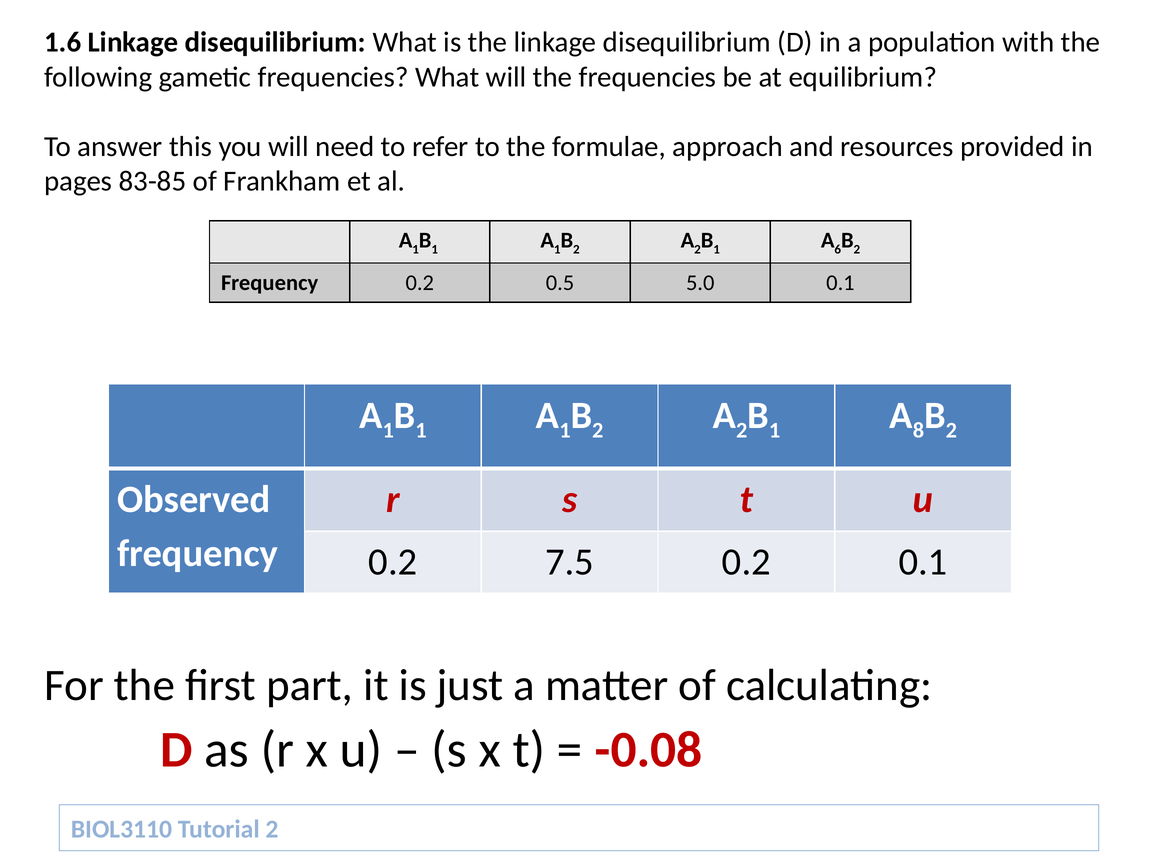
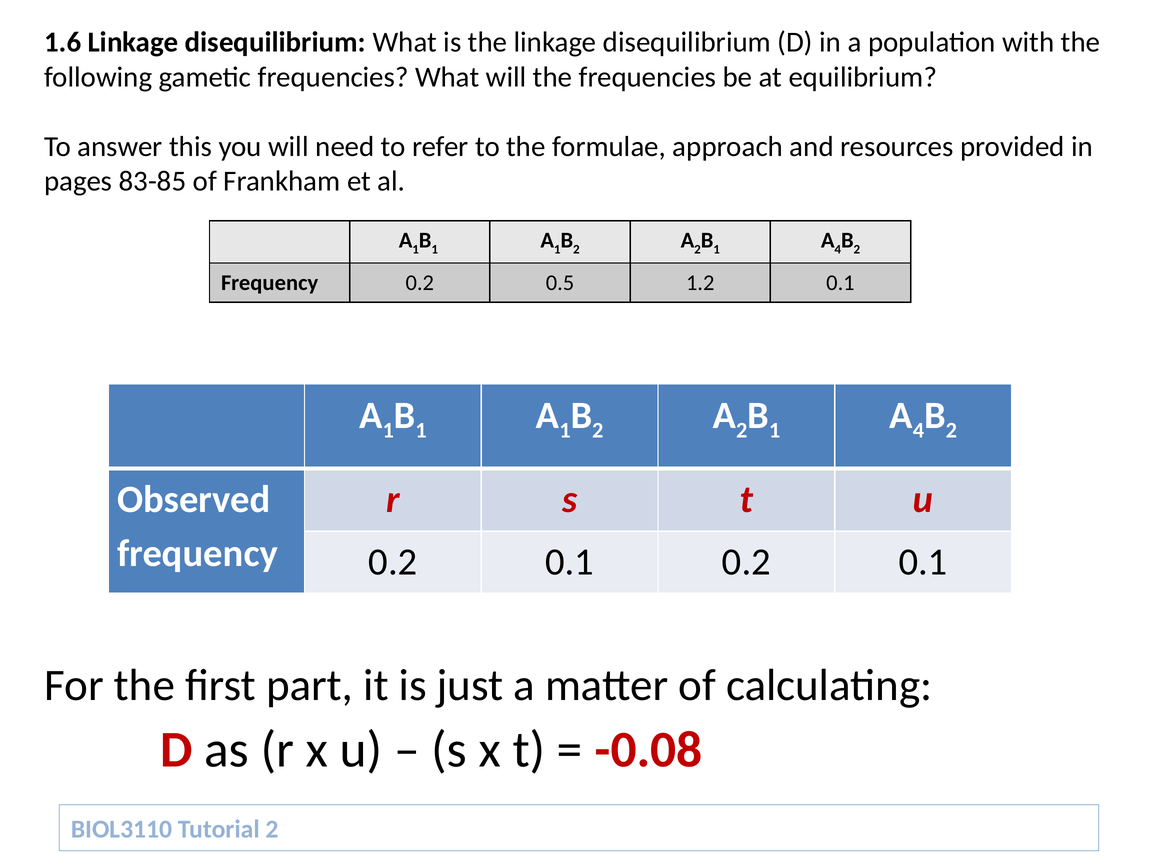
6 at (838, 249): 6 -> 4
5.0: 5.0 -> 1.2
8 at (918, 431): 8 -> 4
7.5 at (570, 562): 7.5 -> 0.1
